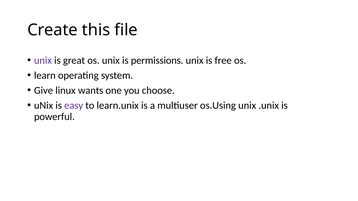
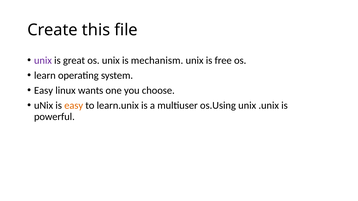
permissions: permissions -> mechanism
Give at (44, 91): Give -> Easy
easy at (74, 106) colour: purple -> orange
